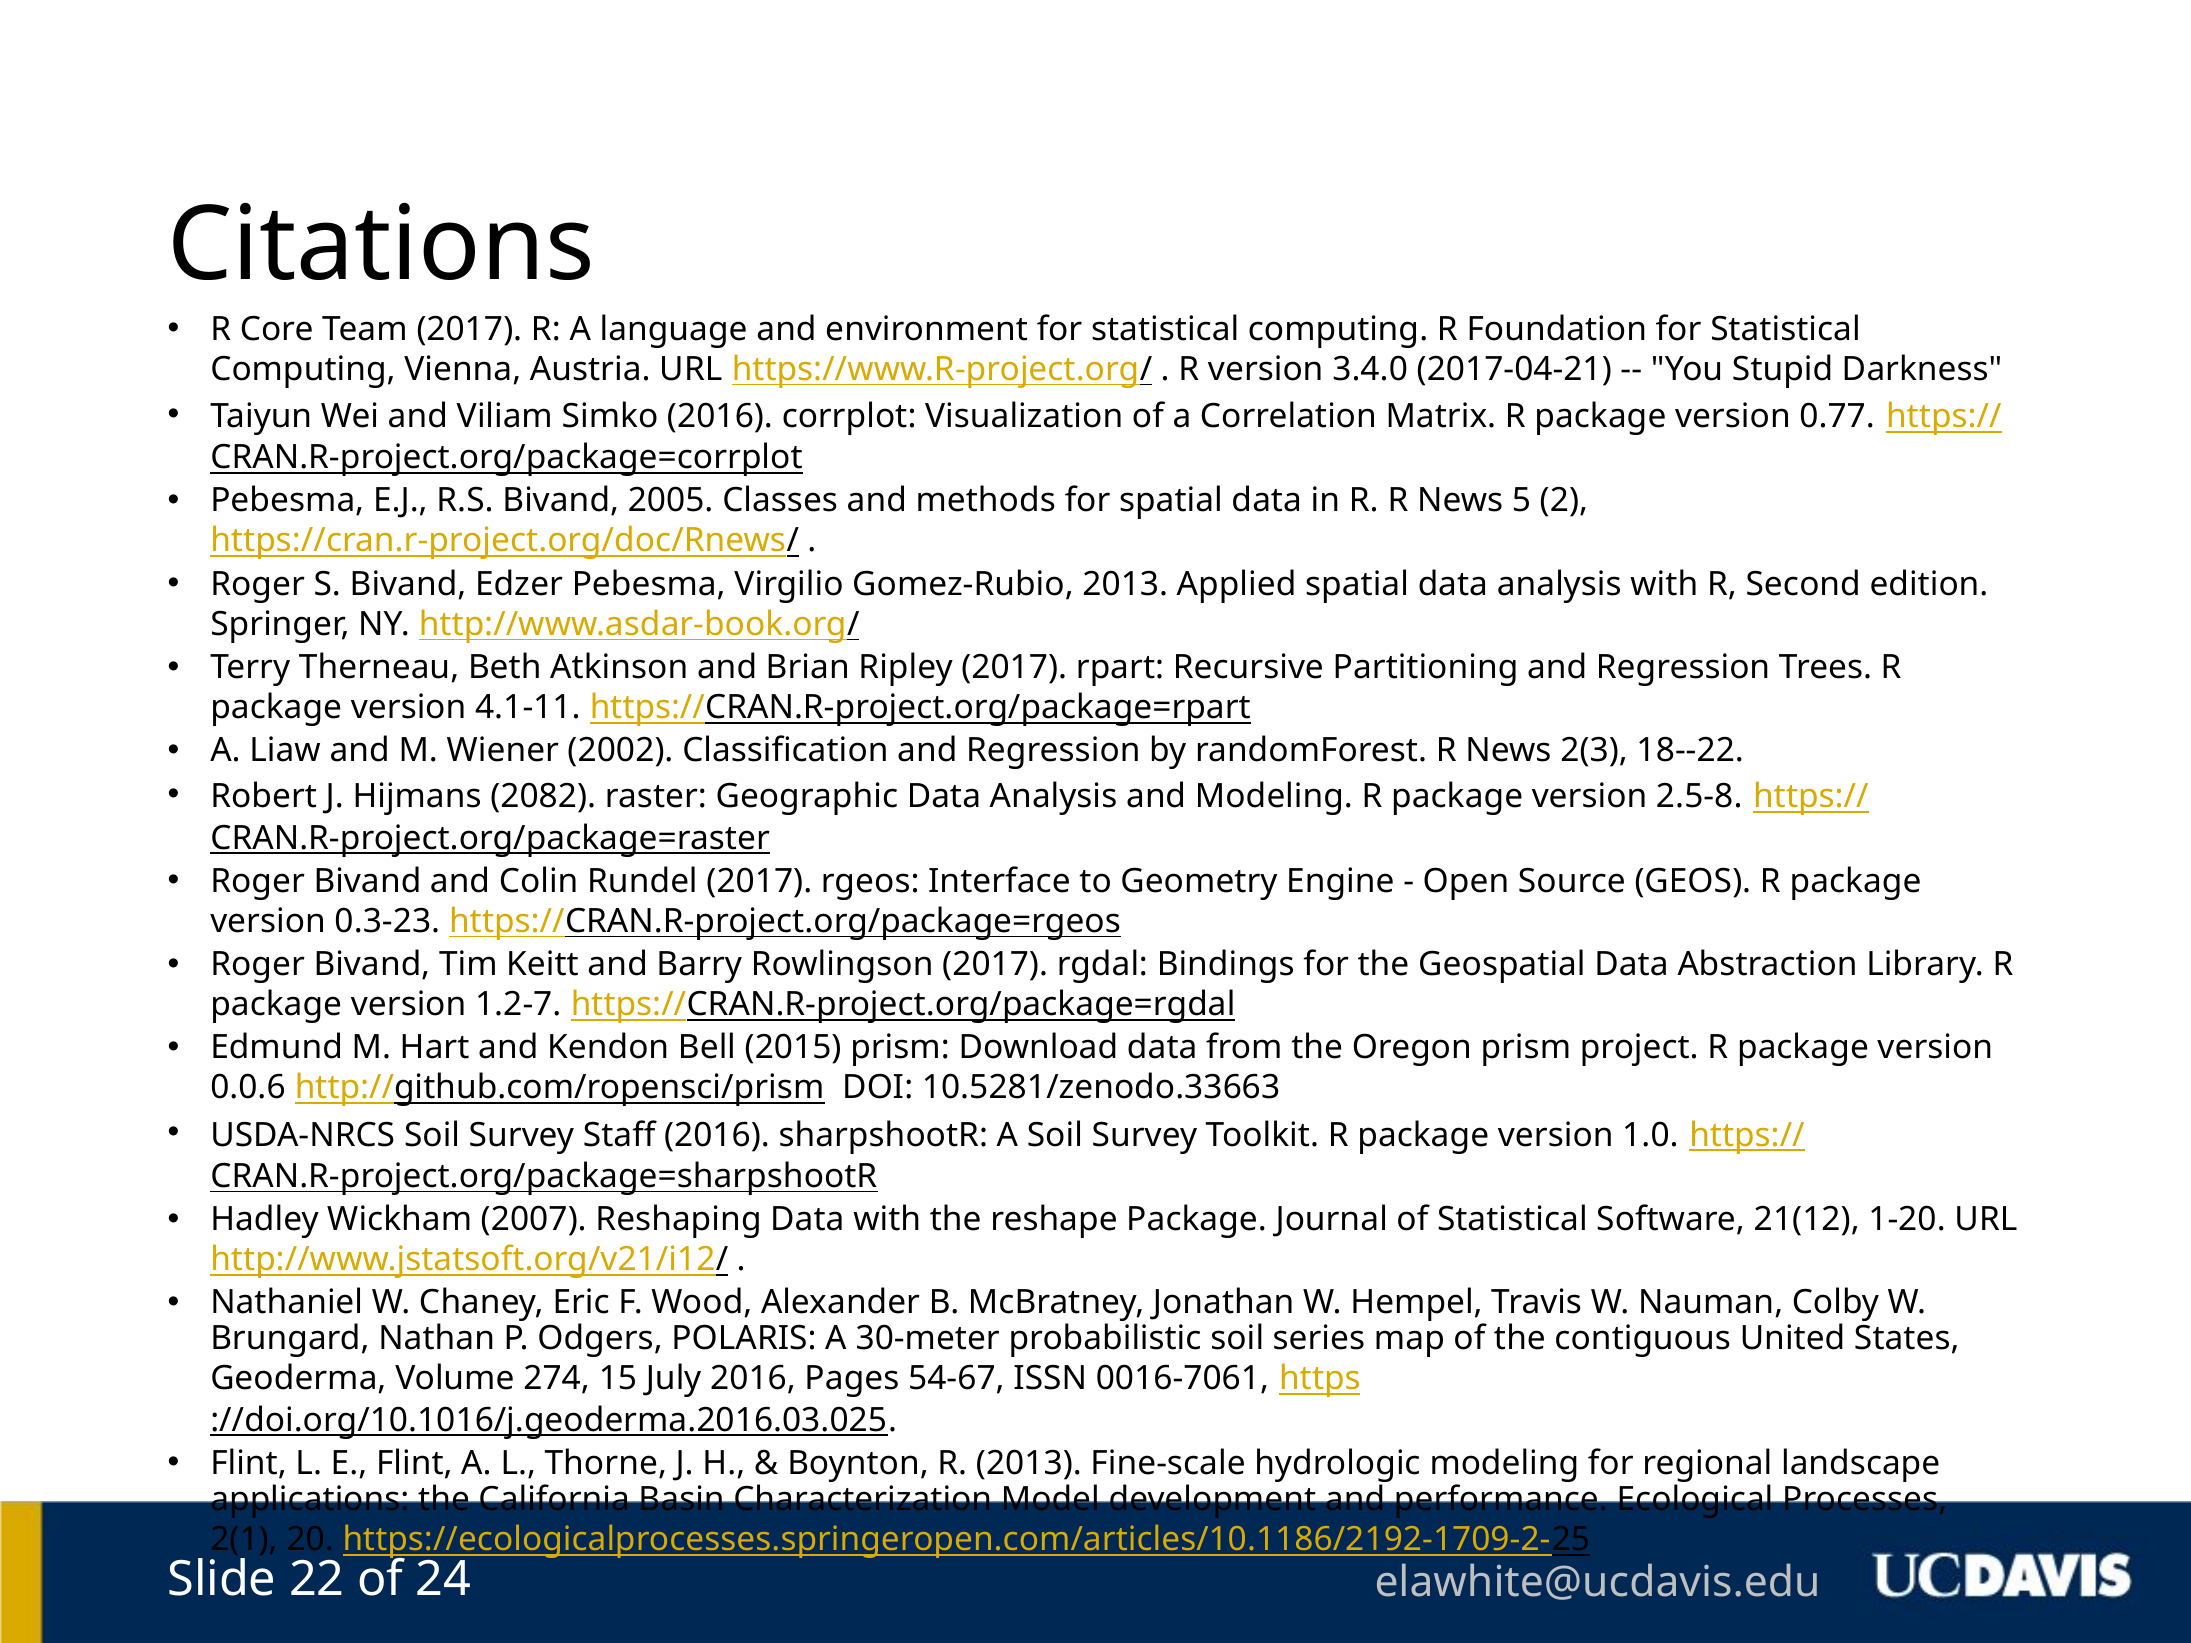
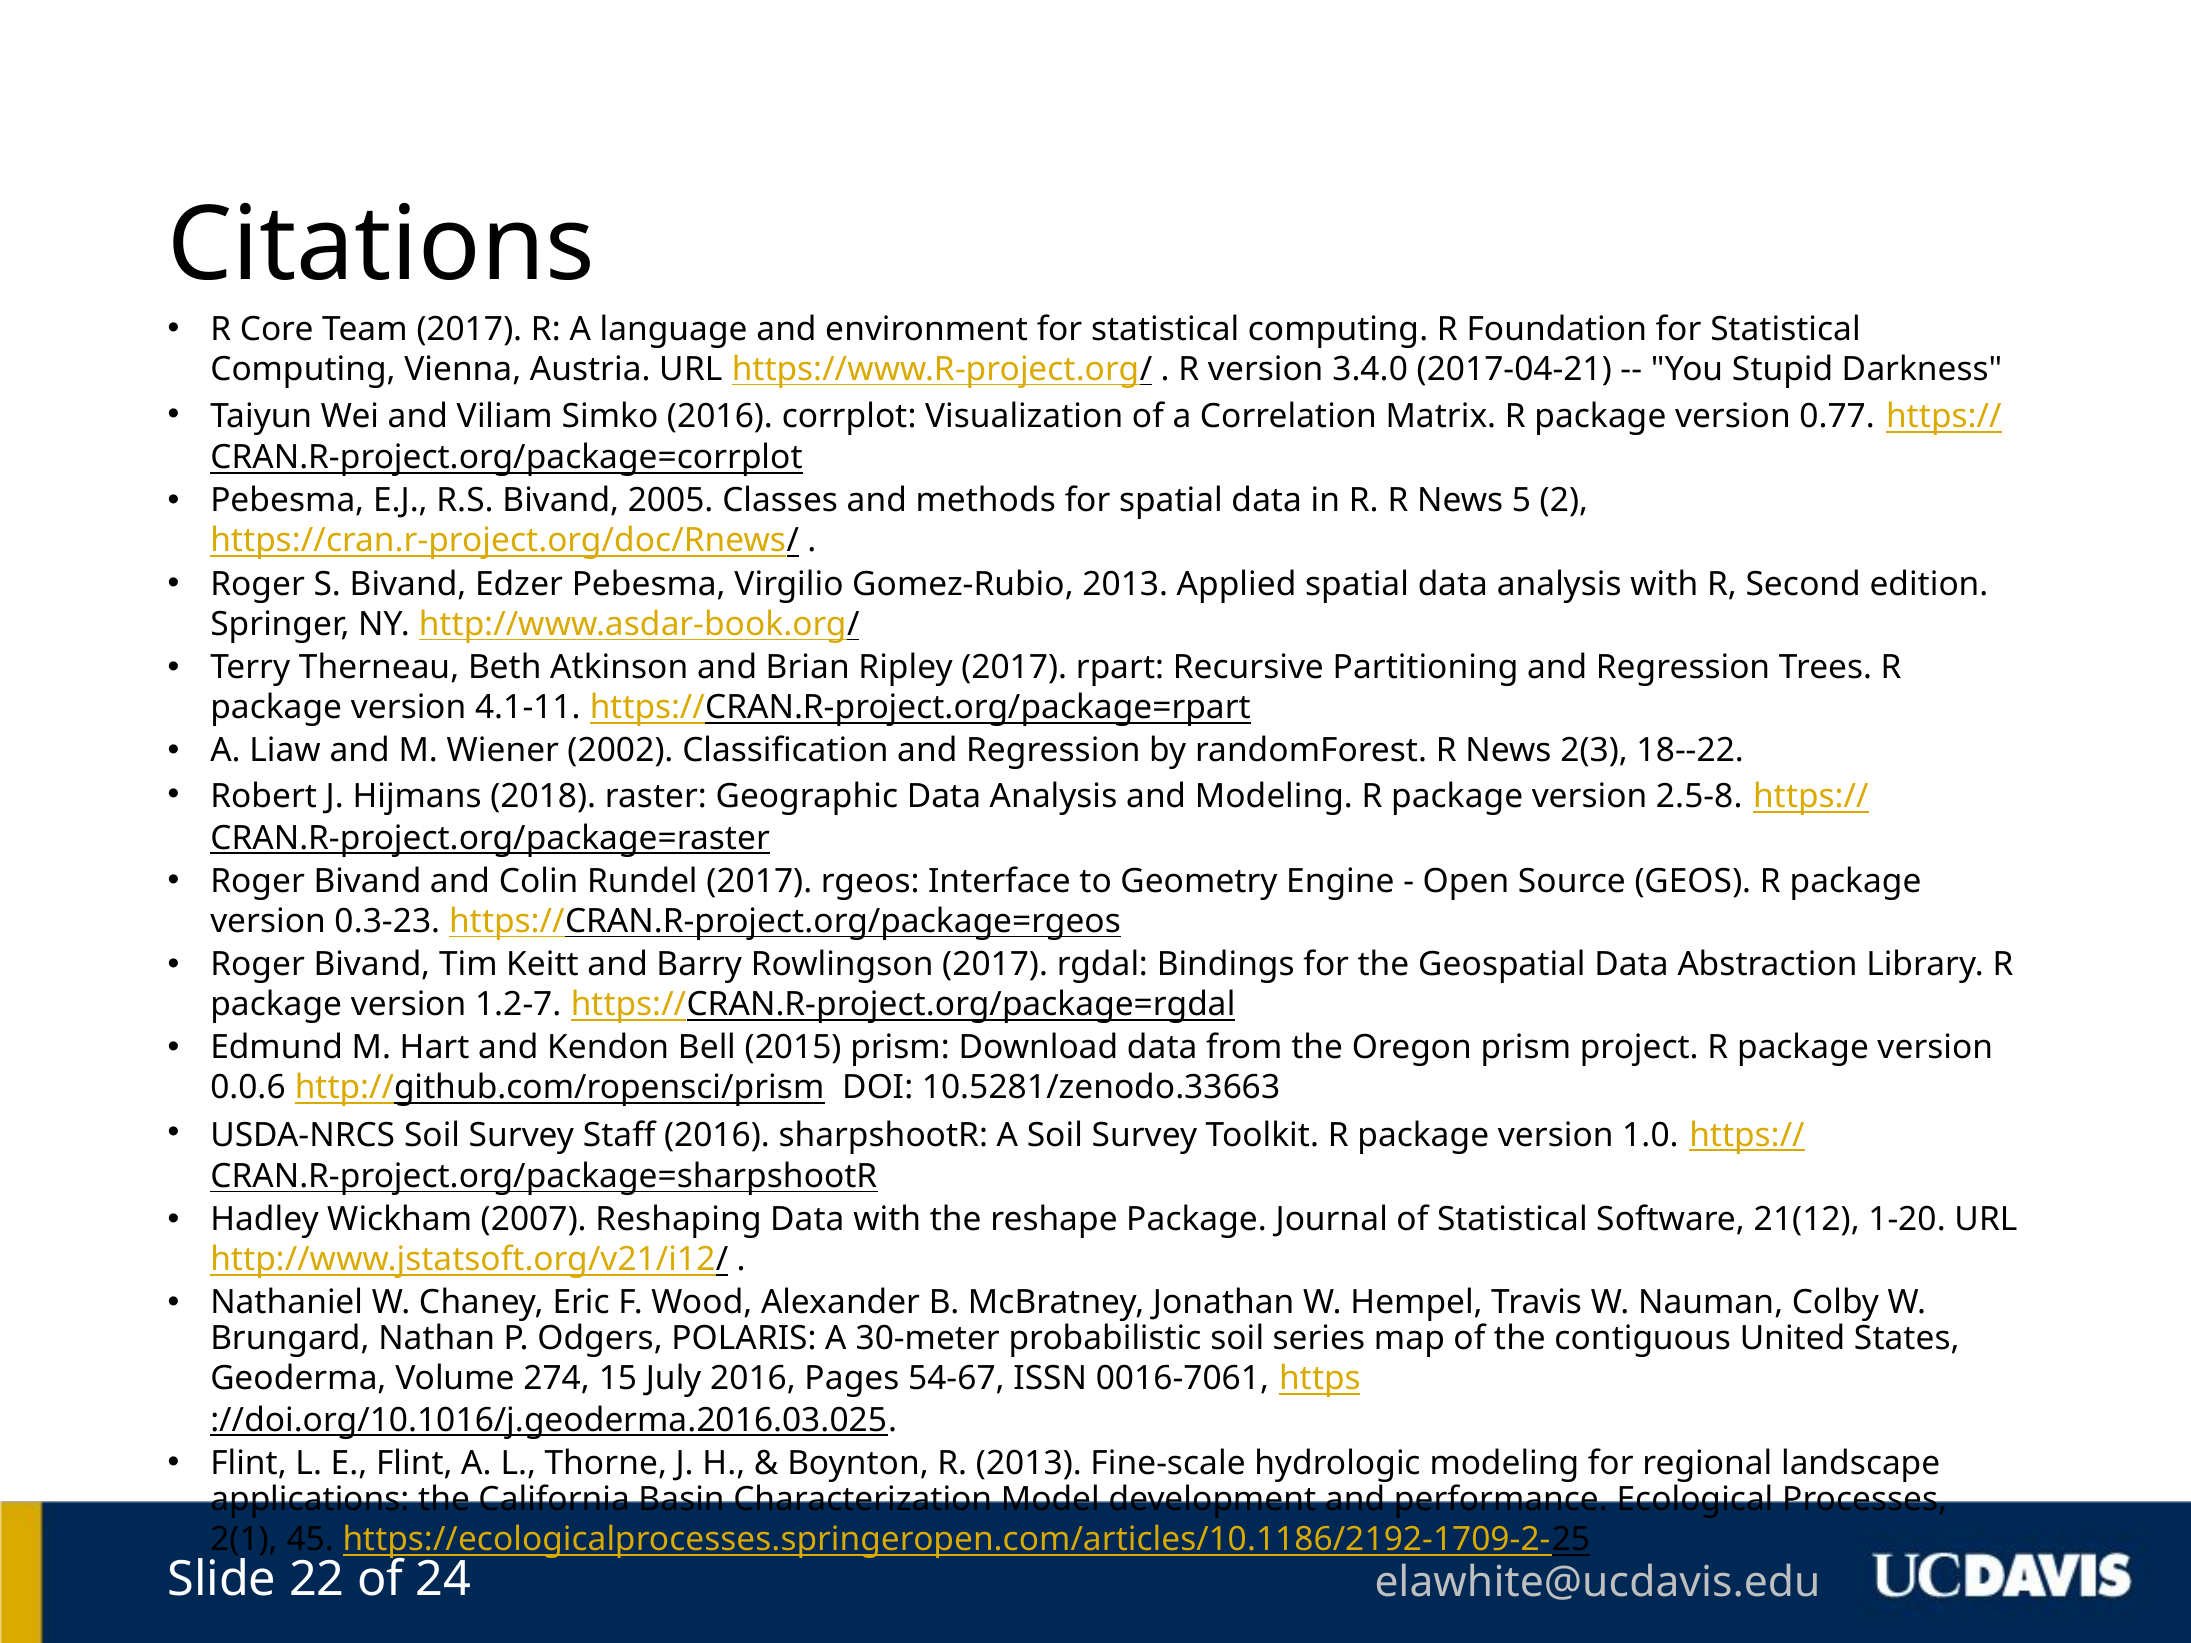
2082: 2082 -> 2018
20: 20 -> 45
